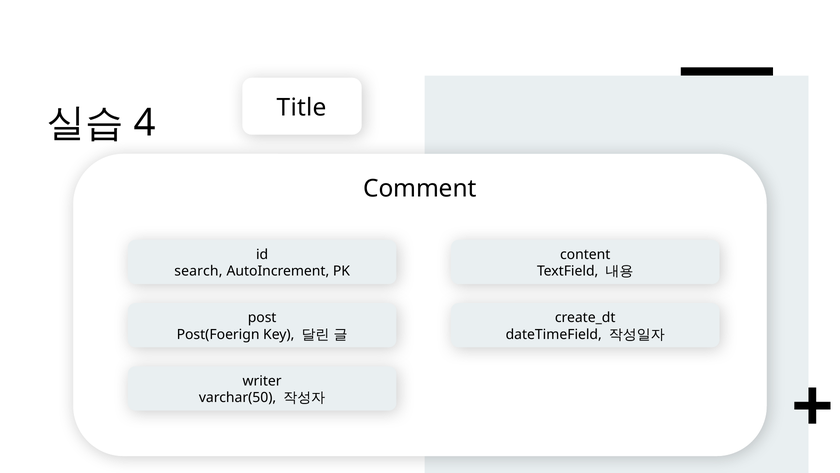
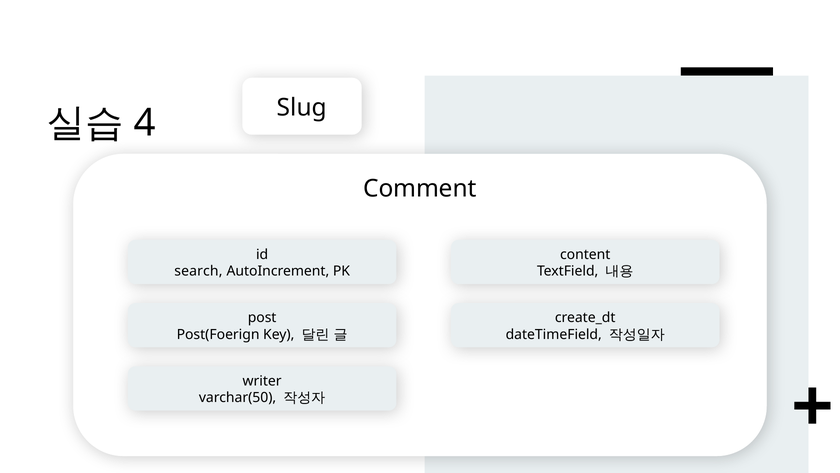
Title: Title -> Slug
